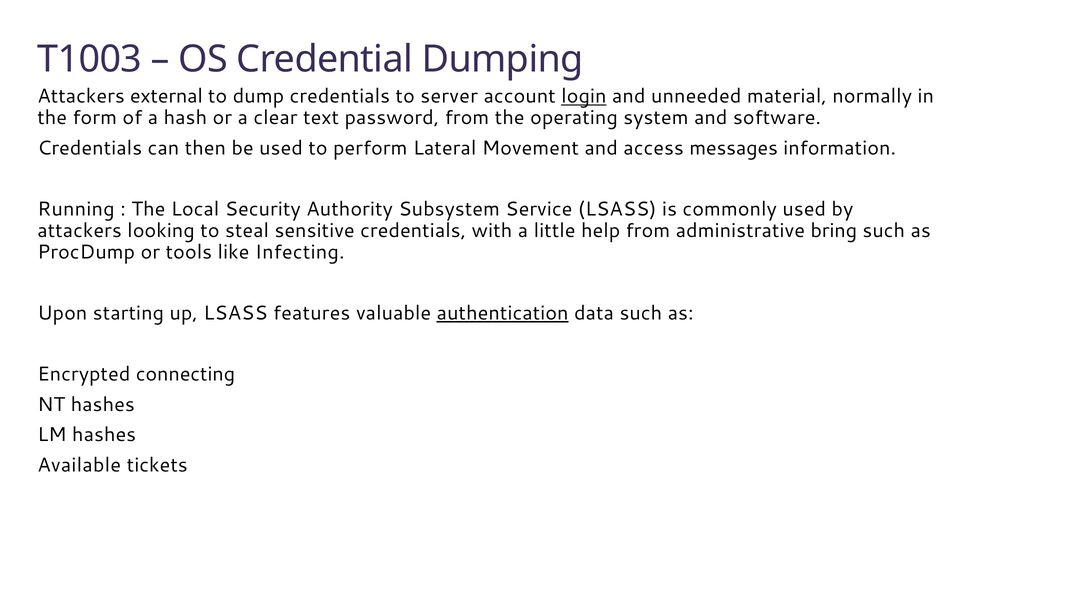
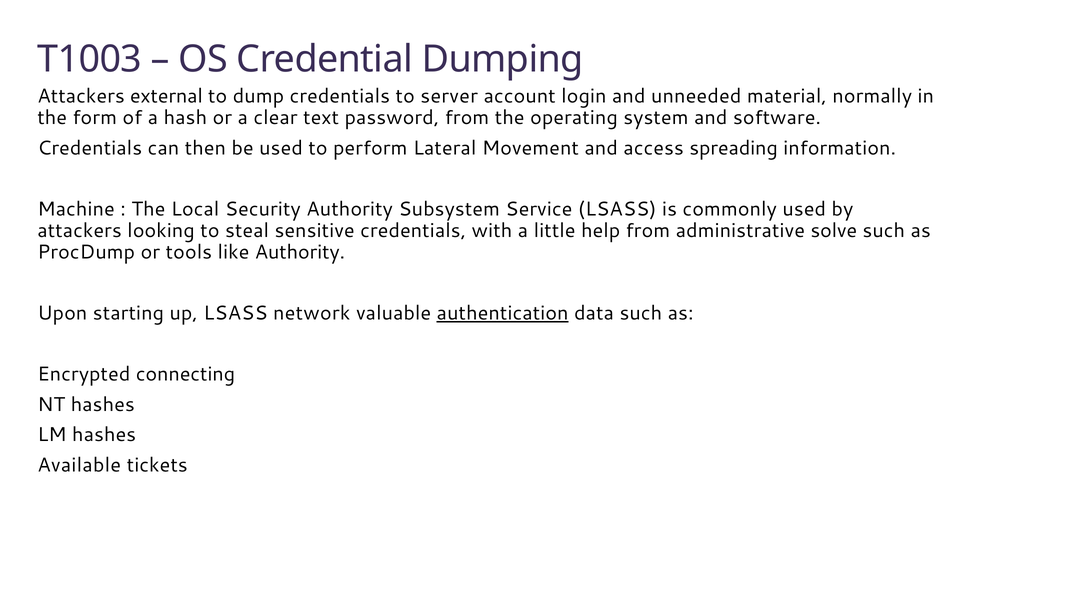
login underline: present -> none
messages: messages -> spreading
Running: Running -> Machine
bring: bring -> solve
like Infecting: Infecting -> Authority
features: features -> network
